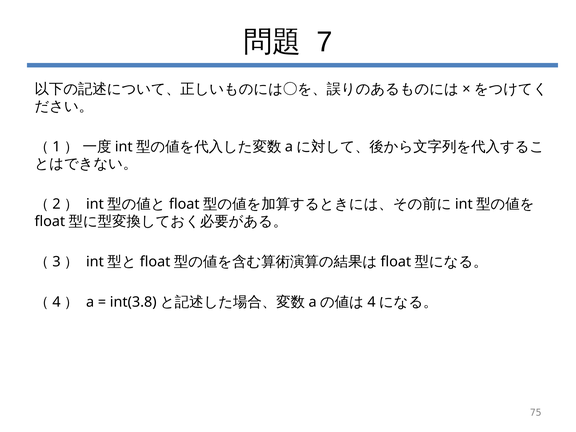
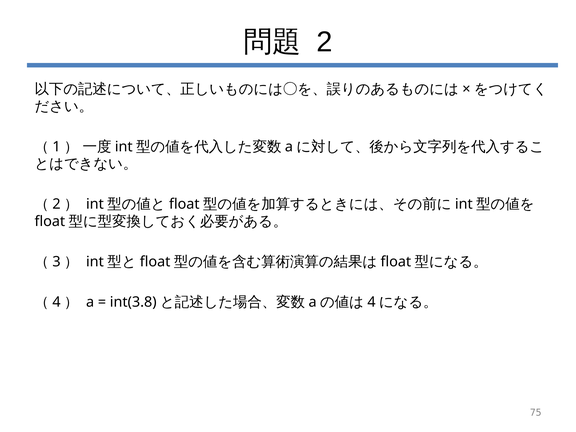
7: 7 -> 2
